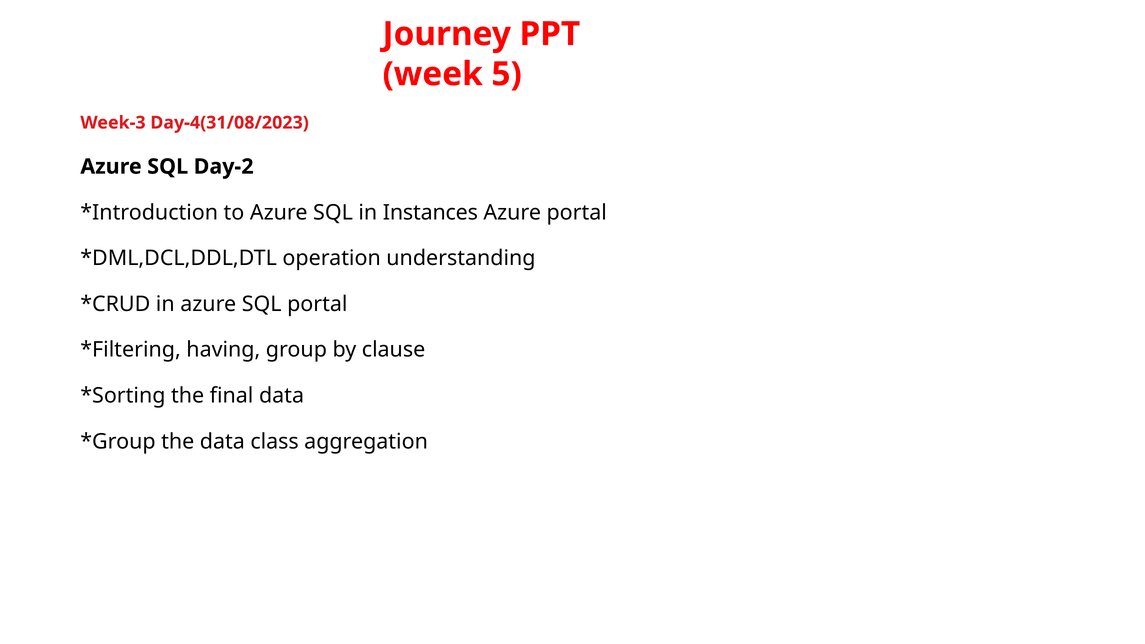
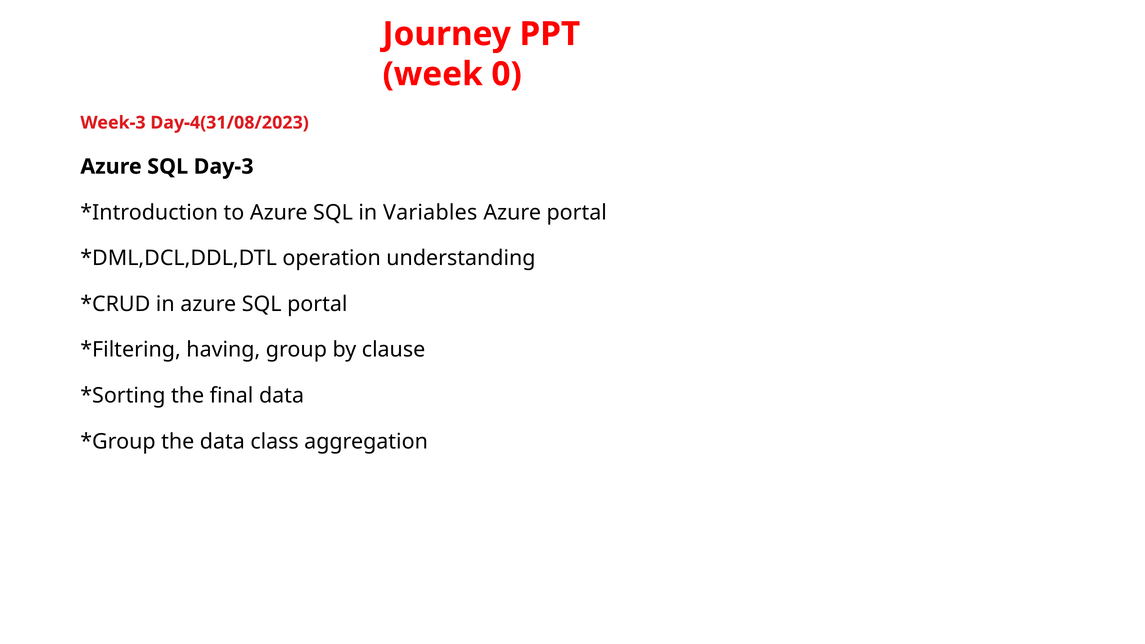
5: 5 -> 0
Day-2: Day-2 -> Day-3
Instances: Instances -> Variables
